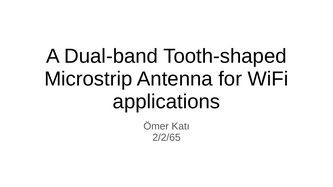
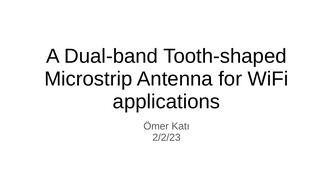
2/2/65: 2/2/65 -> 2/2/23
